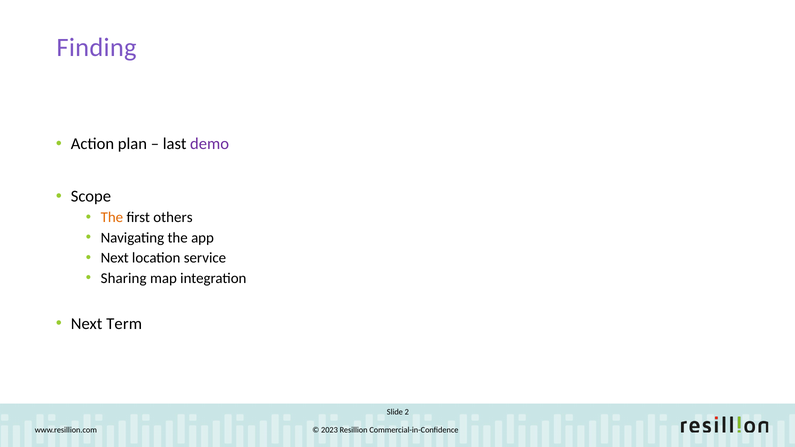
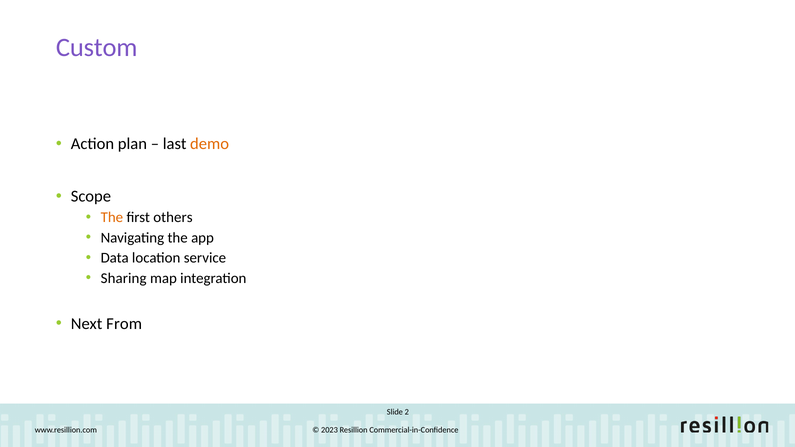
Finding: Finding -> Custom
demo colour: purple -> orange
Next at (115, 258): Next -> Data
Term: Term -> From
